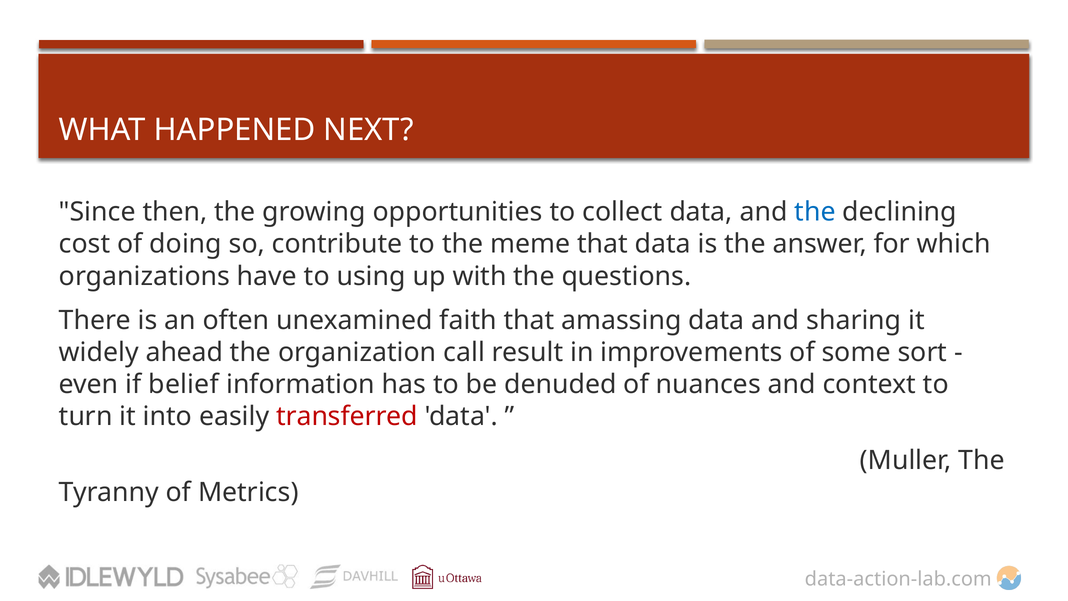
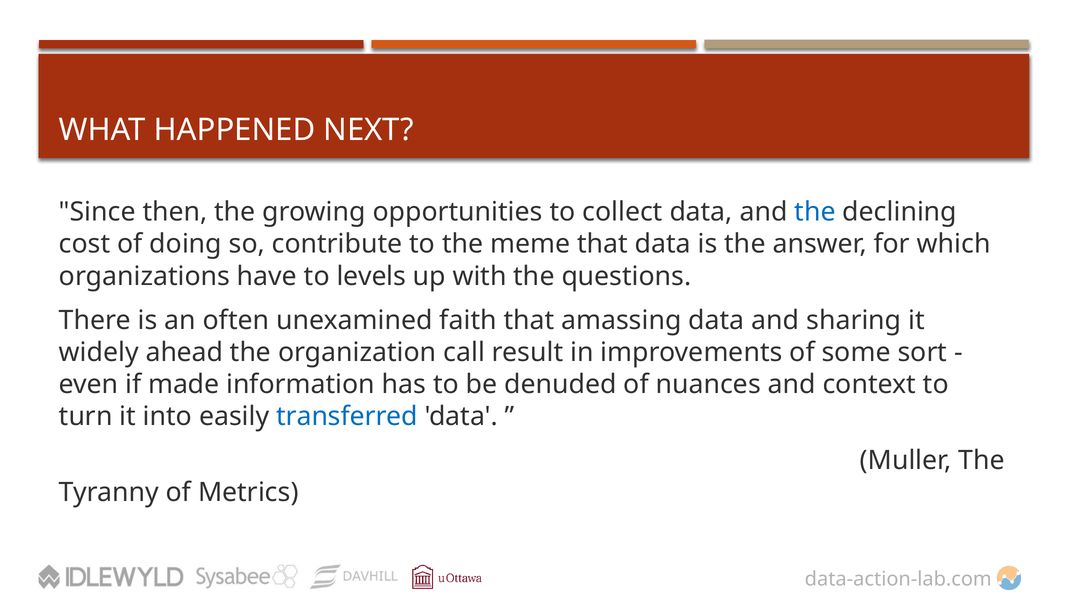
using: using -> levels
belief: belief -> made
transferred colour: red -> blue
